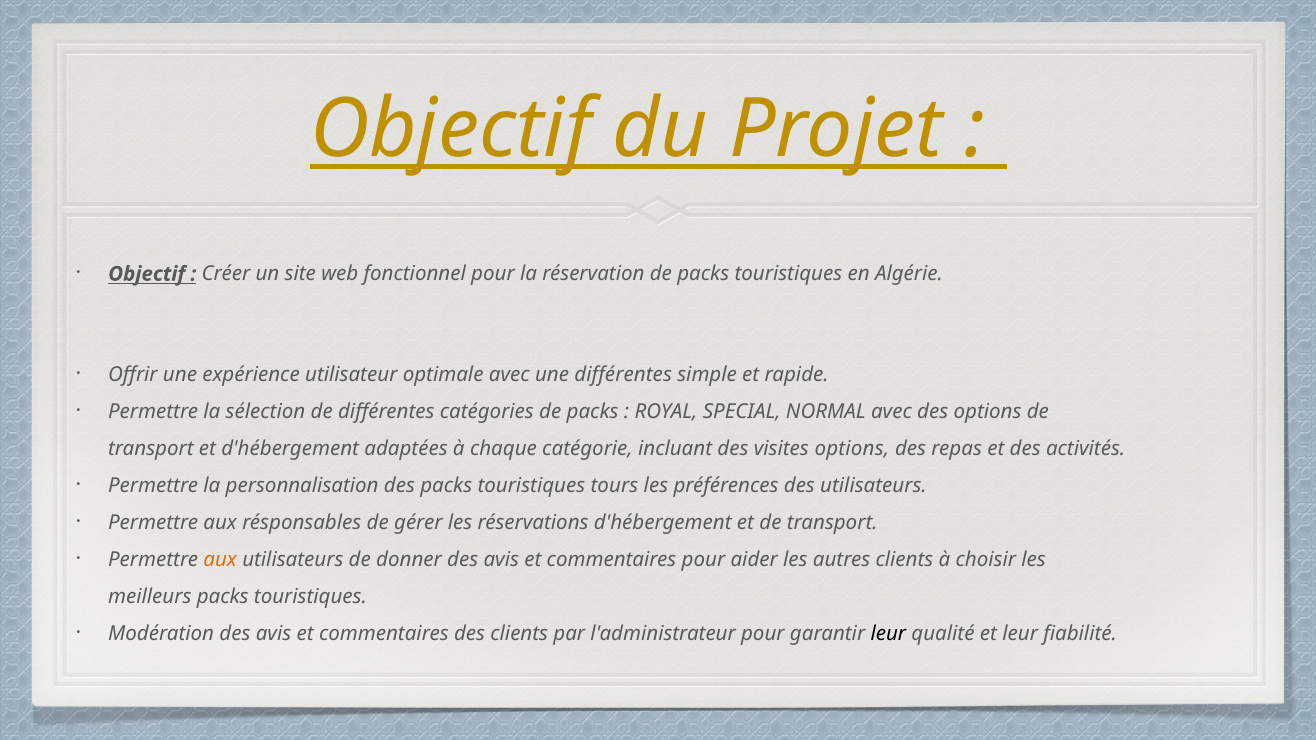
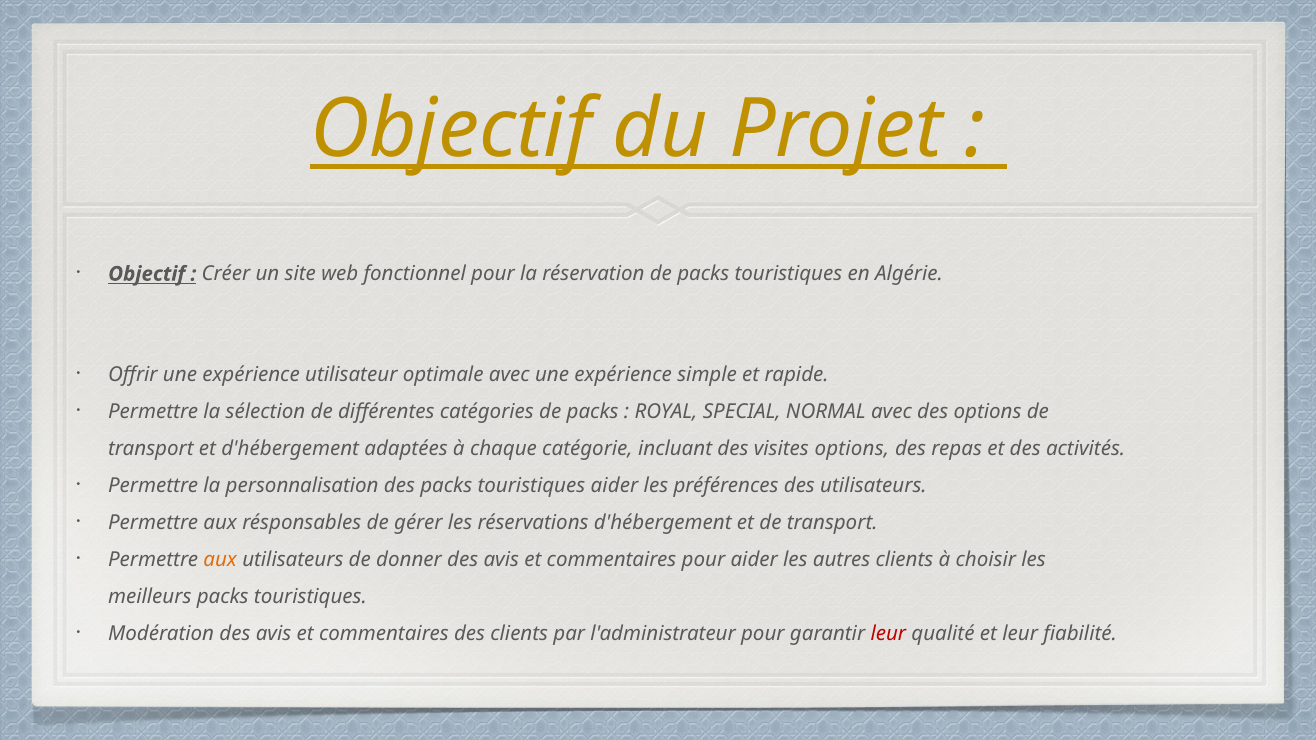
avec une différentes: différentes -> expérience
touristiques tours: tours -> aider
leur at (888, 634) colour: black -> red
